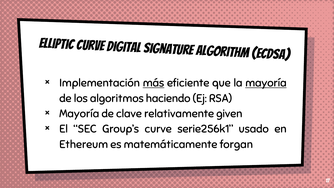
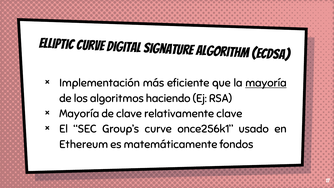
más underline: present -> none
relativamente given: given -> clave
serie256k1: serie256k1 -> once256k1
forgan: forgan -> fondos
